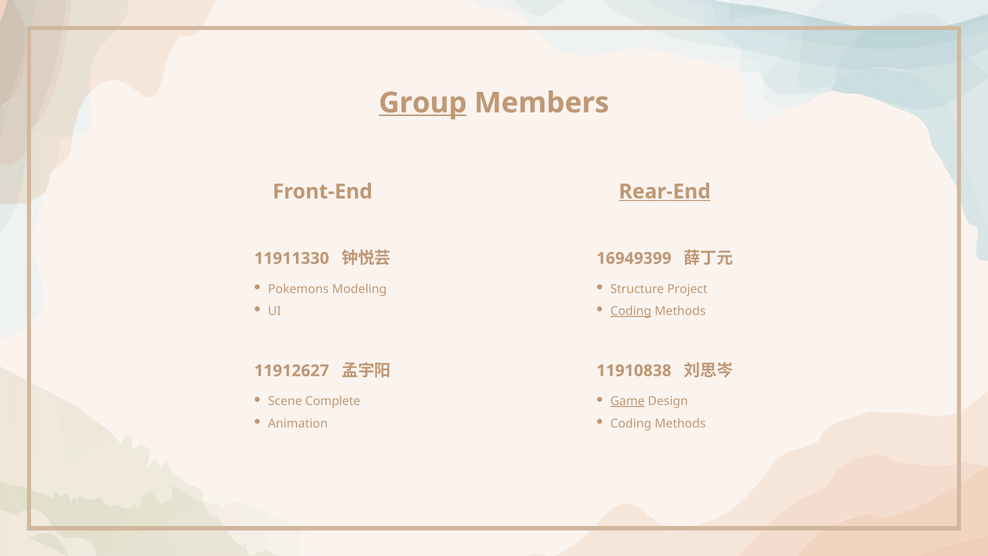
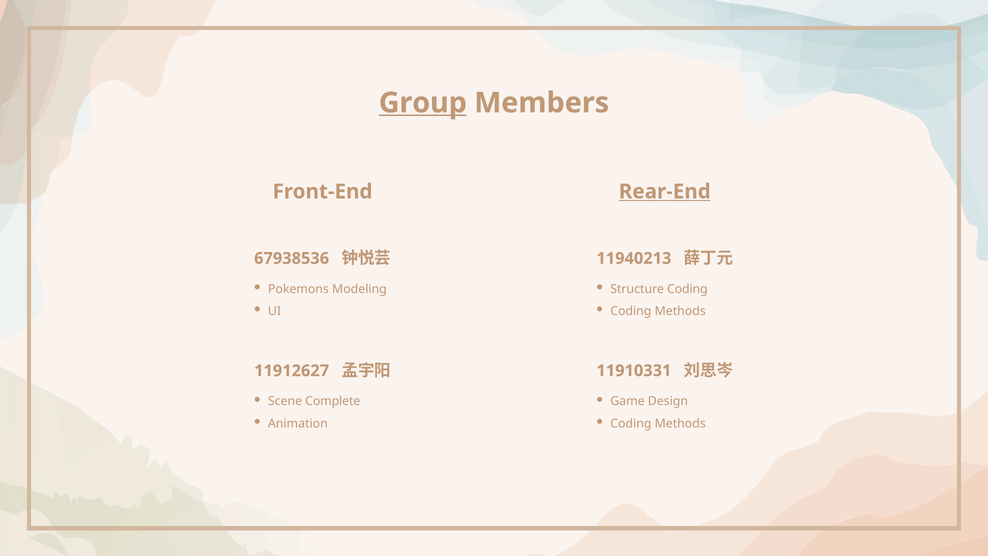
11911330: 11911330 -> 67938536
16949399: 16949399 -> 11940213
Structure Project: Project -> Coding
Coding at (631, 311) underline: present -> none
11910838: 11910838 -> 11910331
Game underline: present -> none
